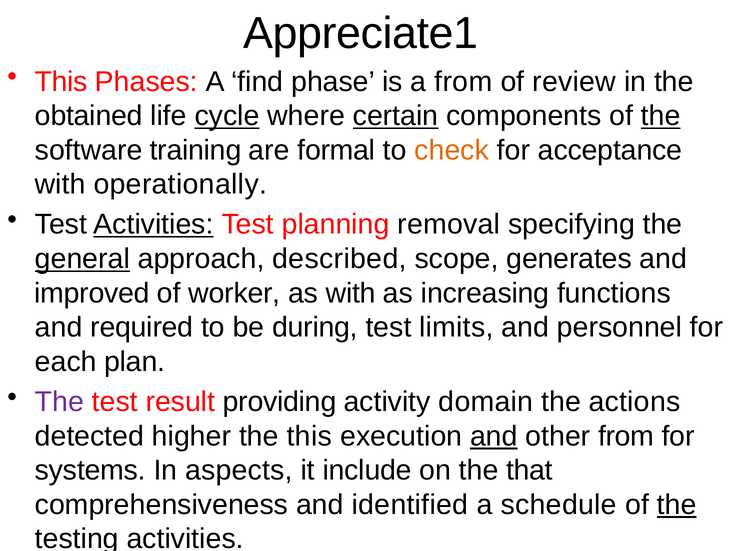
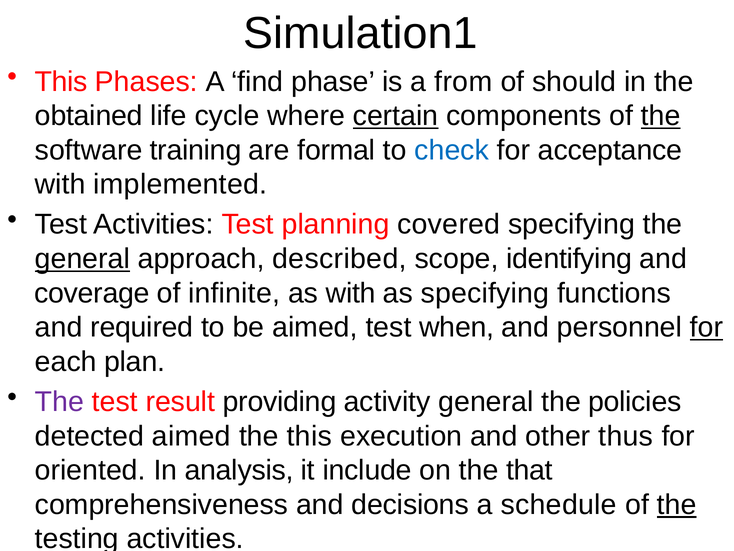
Appreciate1: Appreciate1 -> Simulation1
review: review -> should
cycle underline: present -> none
check colour: orange -> blue
operationally: operationally -> implemented
Activities at (154, 224) underline: present -> none
removal: removal -> covered
generates: generates -> identifying
improved: improved -> coverage
worker: worker -> infinite
as increasing: increasing -> specifying
be during: during -> aimed
limits: limits -> when
for at (707, 327) underline: none -> present
activity domain: domain -> general
actions: actions -> policies
detected higher: higher -> aimed
and at (494, 436) underline: present -> none
other from: from -> thus
systems: systems -> oriented
aspects: aspects -> analysis
identified: identified -> decisions
